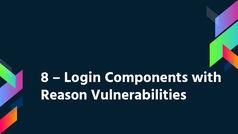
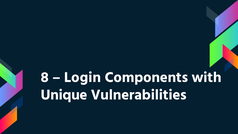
Reason: Reason -> Unique
